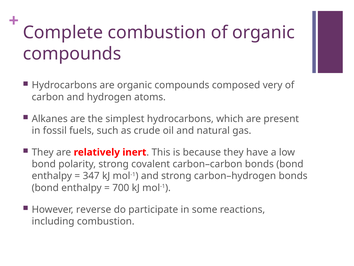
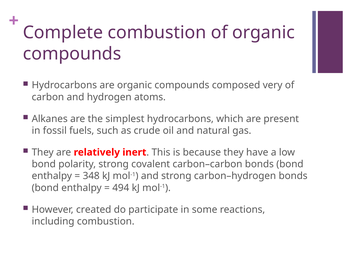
347: 347 -> 348
700: 700 -> 494
reverse: reverse -> created
